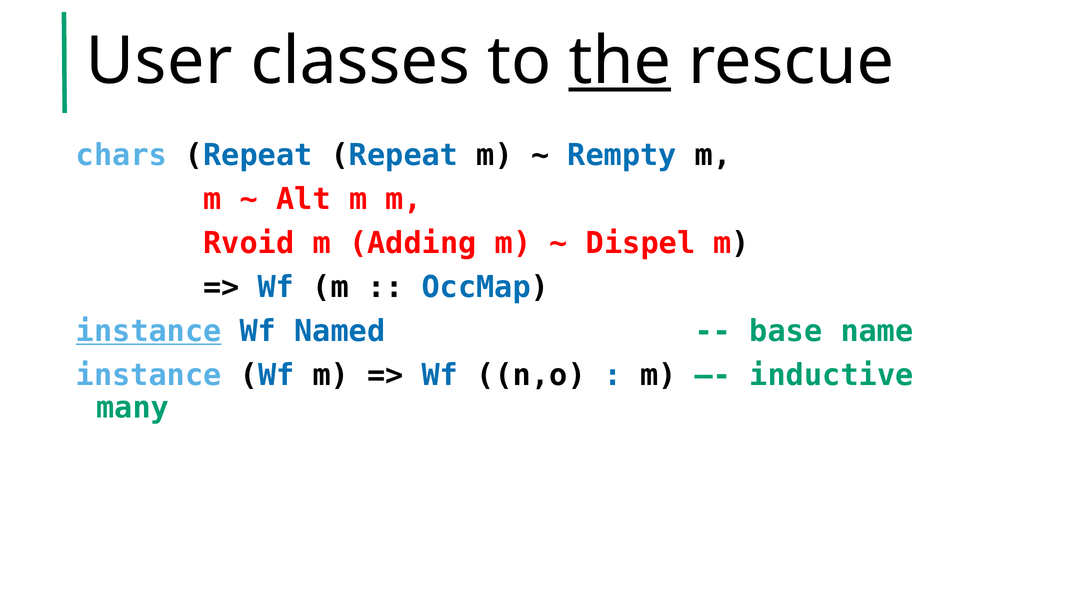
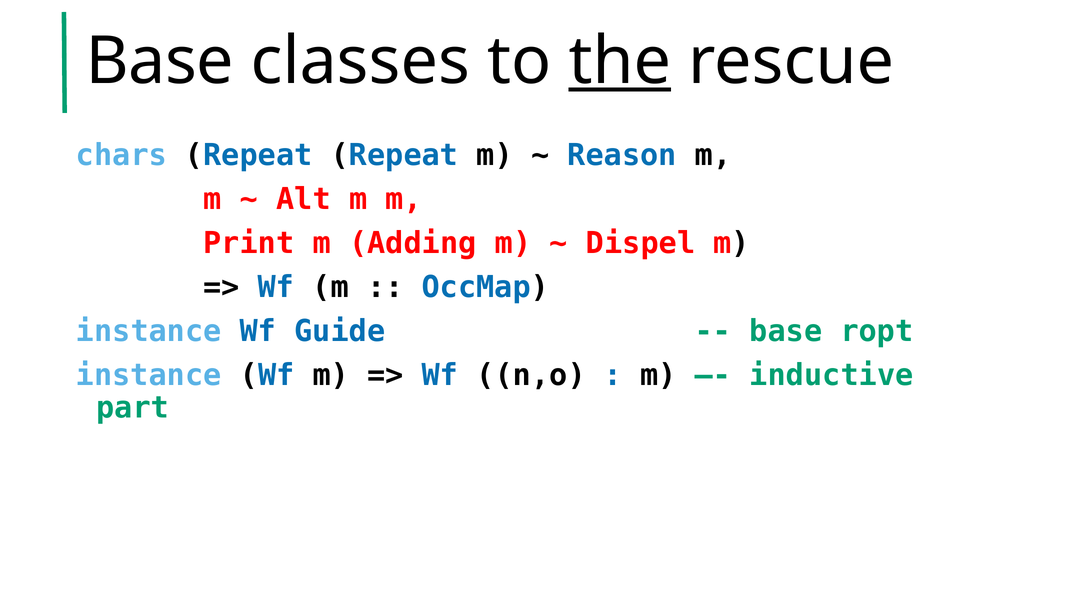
User at (159, 61): User -> Base
Rempty: Rempty -> Reason
Rvoid: Rvoid -> Print
instance at (149, 331) underline: present -> none
Named: Named -> Guide
name: name -> ropt
many: many -> part
